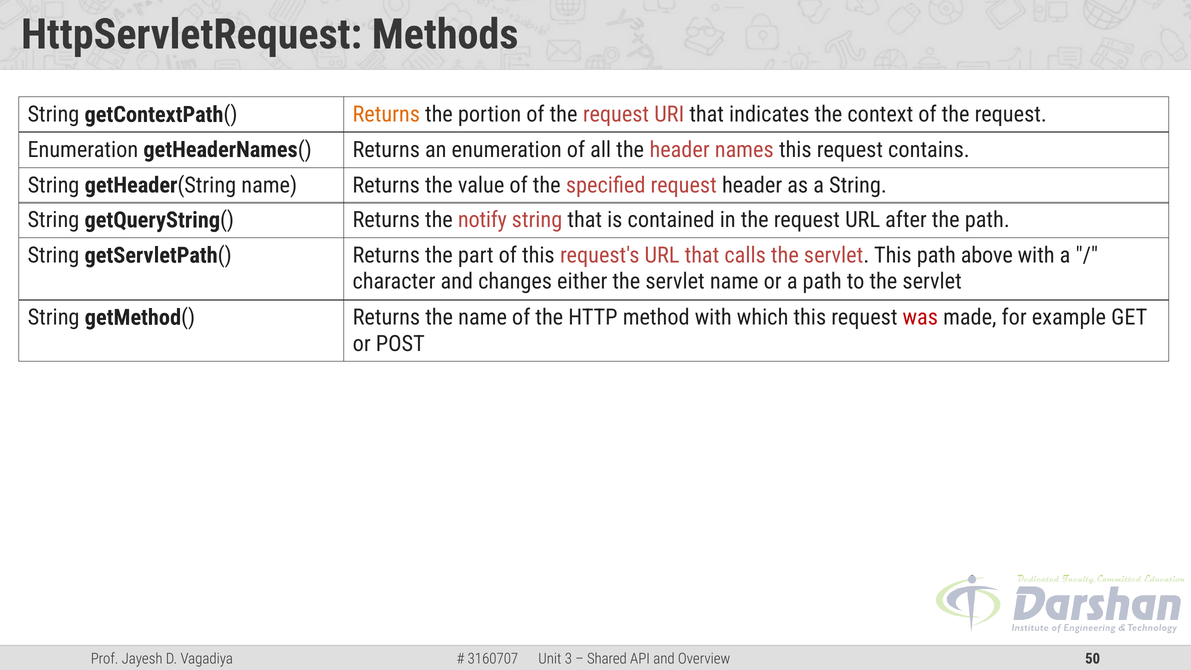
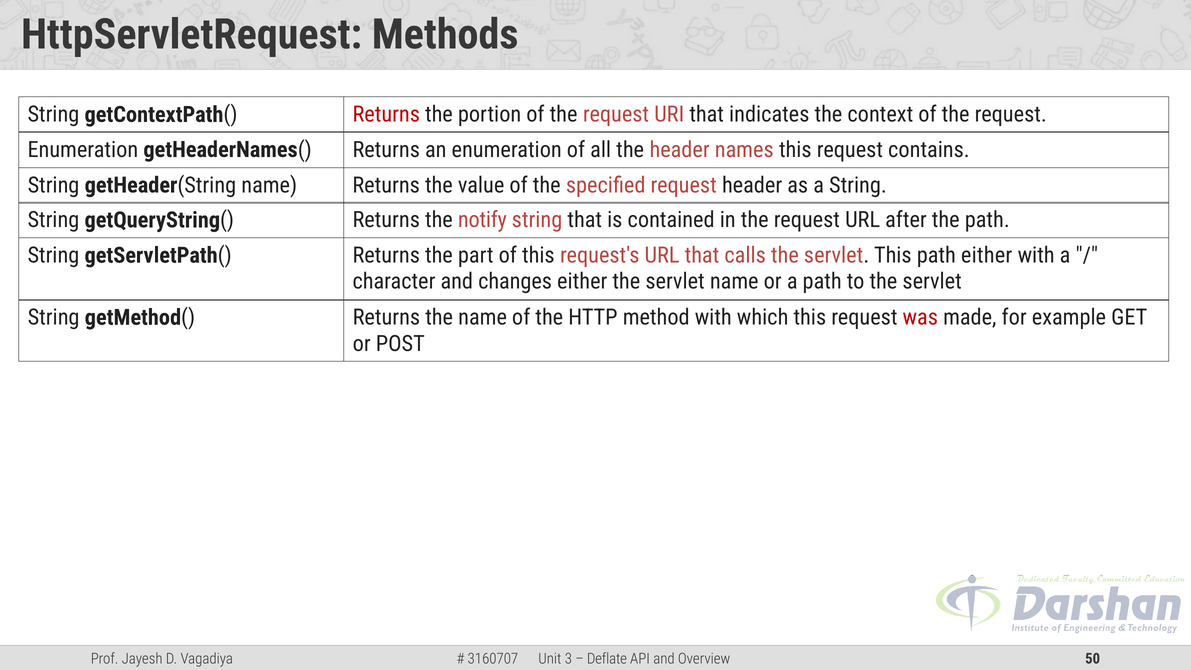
Returns at (386, 115) colour: orange -> red
path above: above -> either
Shared: Shared -> Deflate
